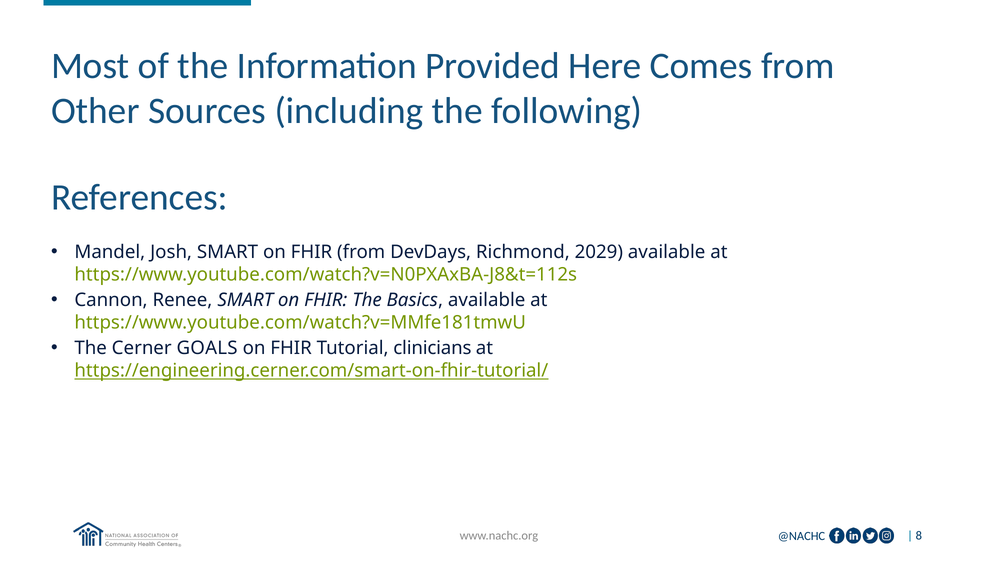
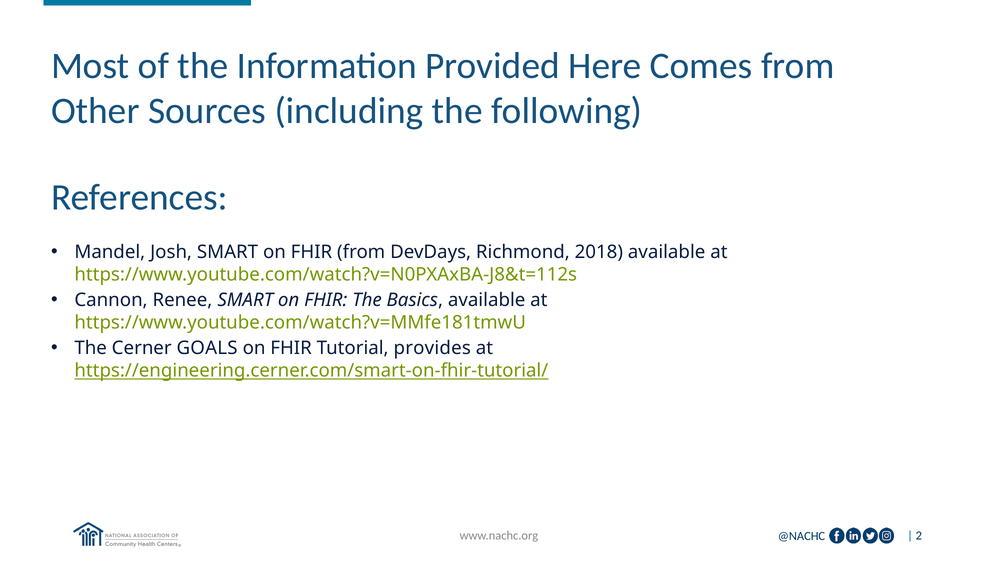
2029: 2029 -> 2018
clinicians: clinicians -> provides
8: 8 -> 2
